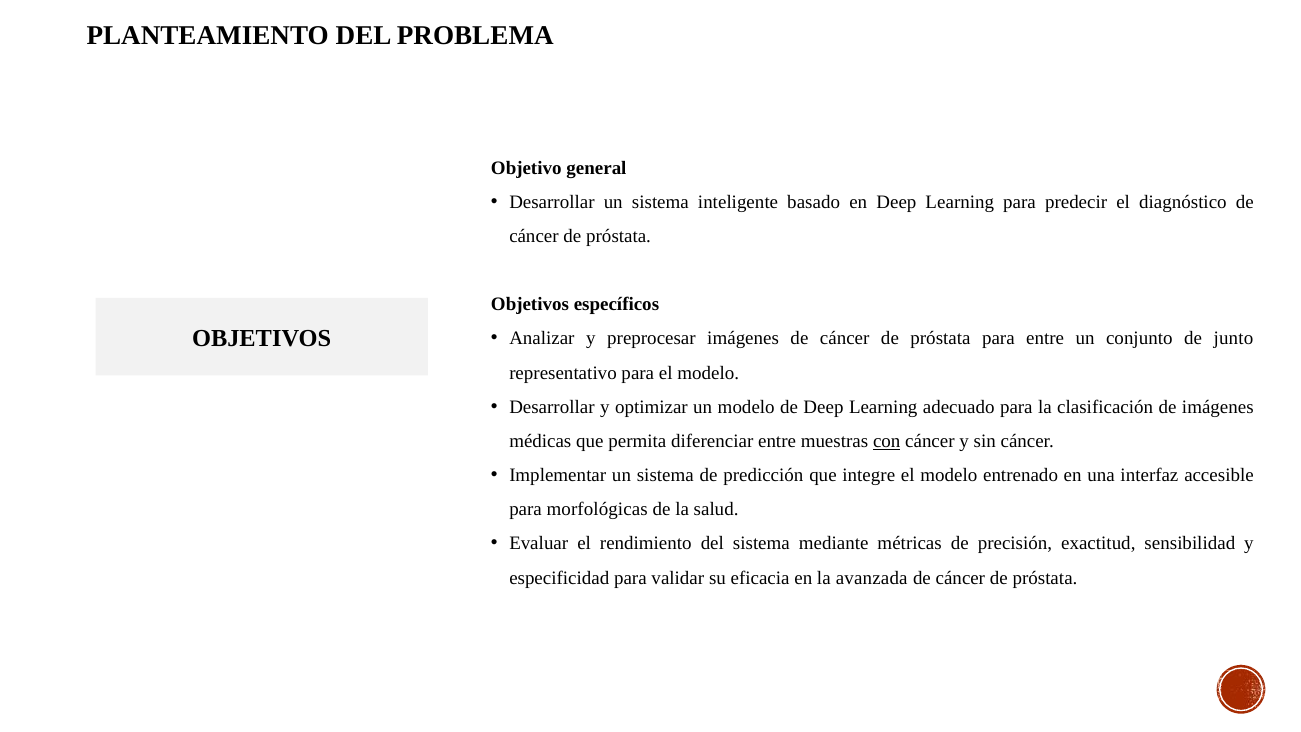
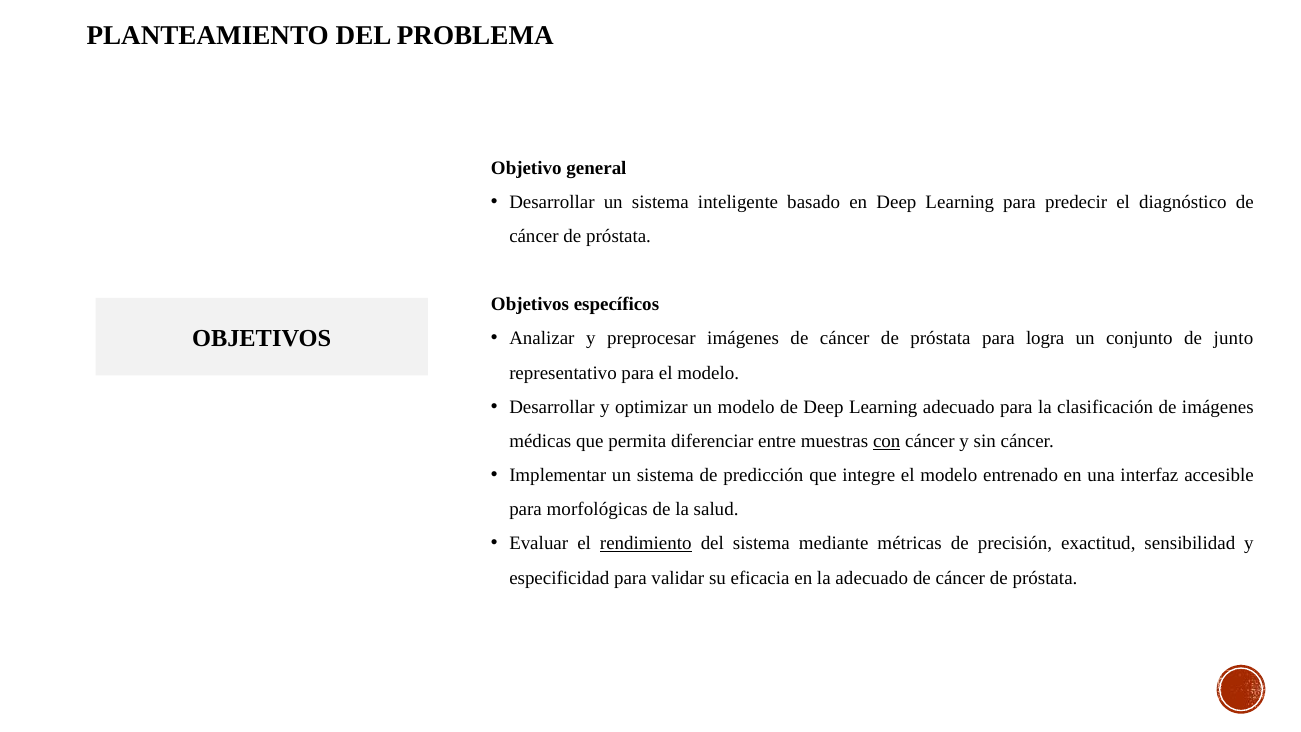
para entre: entre -> logra
rendimiento underline: none -> present
la avanzada: avanzada -> adecuado
